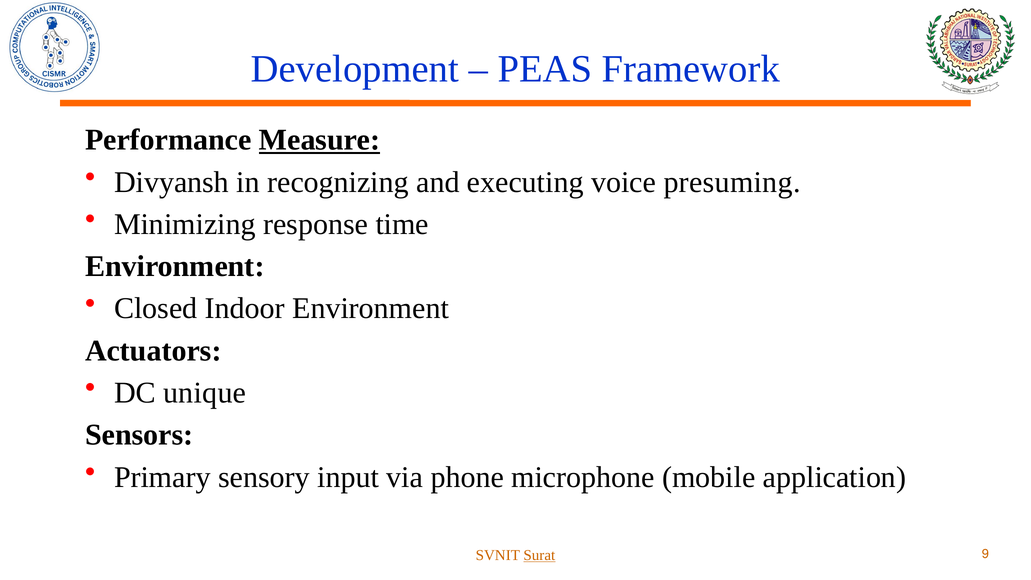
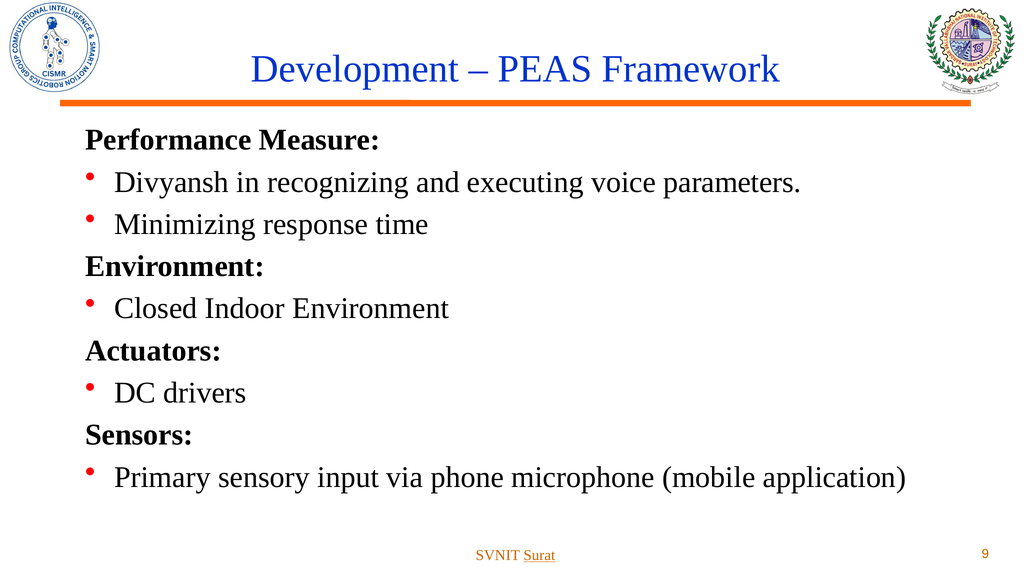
Measure underline: present -> none
presuming: presuming -> parameters
unique: unique -> drivers
